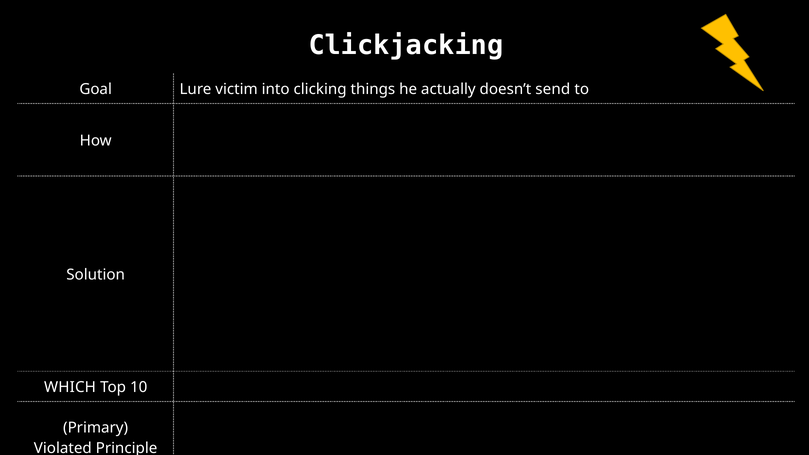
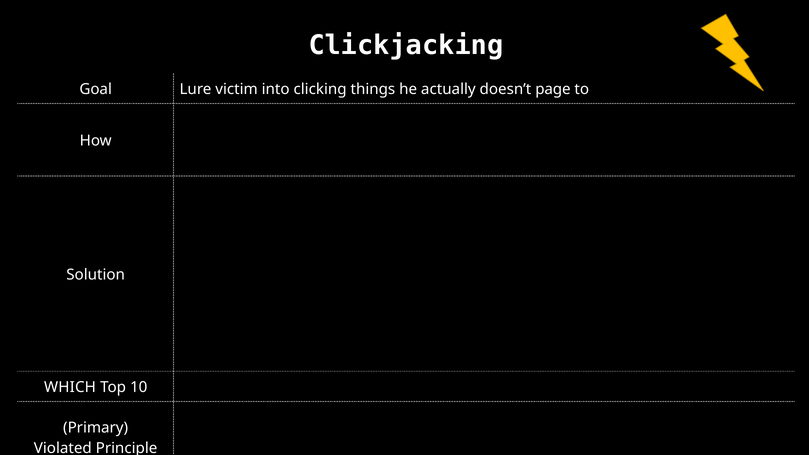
send: send -> page
